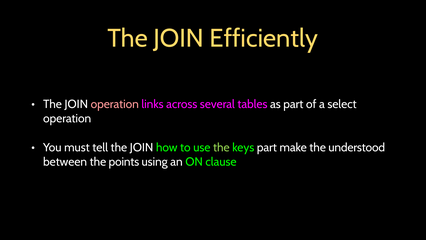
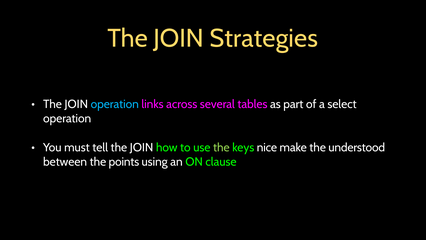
Efficiently: Efficiently -> Strategies
operation at (115, 104) colour: pink -> light blue
keys part: part -> nice
